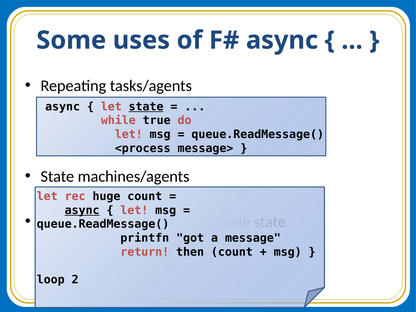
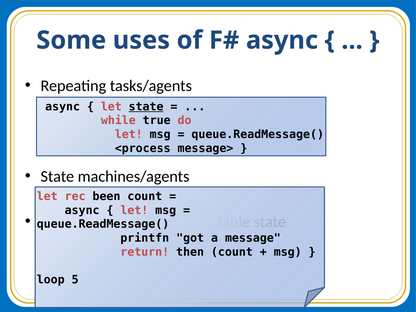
huge: huge -> been
async at (82, 210) underline: present -> none
2: 2 -> 5
